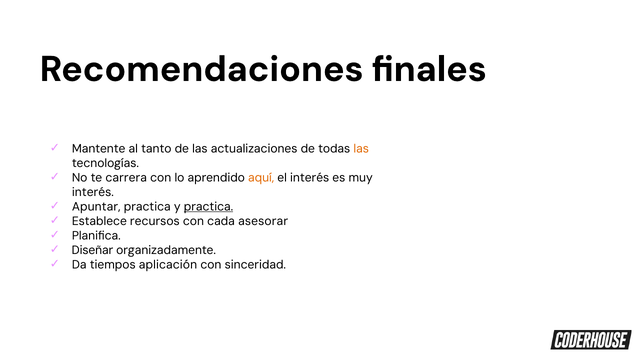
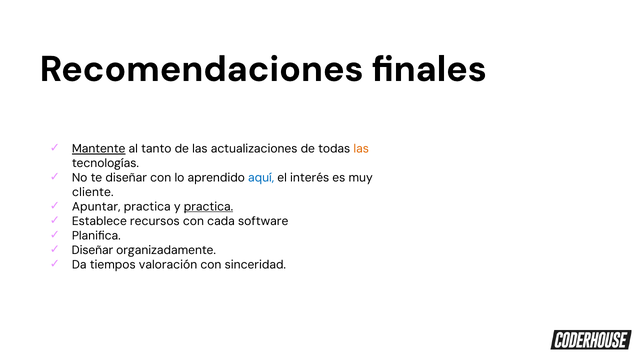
Mantente underline: none -> present
te carrera: carrera -> diseñar
aquí colour: orange -> blue
interés at (93, 192): interés -> cliente
asesorar: asesorar -> software
aplicación: aplicación -> valoración
